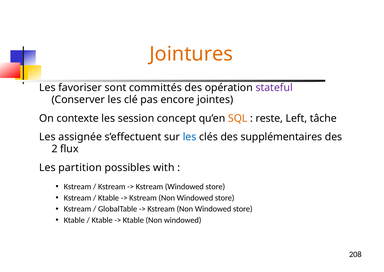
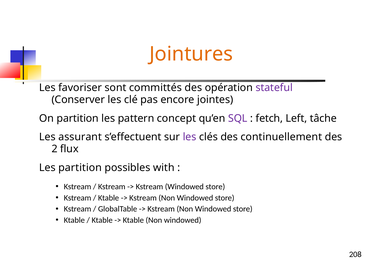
On contexte: contexte -> partition
session: session -> pattern
SQL colour: orange -> purple
reste: reste -> fetch
assignée: assignée -> assurant
les at (190, 137) colour: blue -> purple
supplémentaires: supplémentaires -> continuellement
